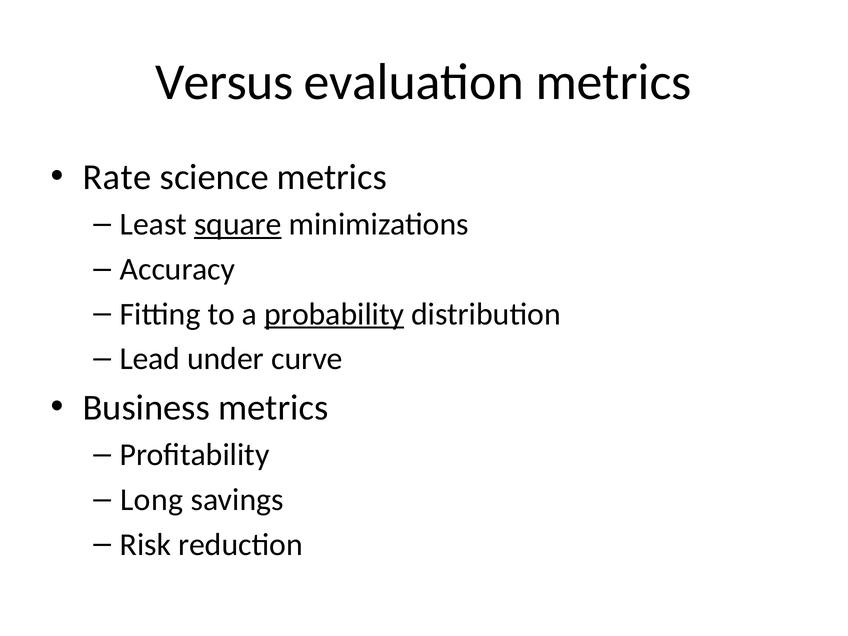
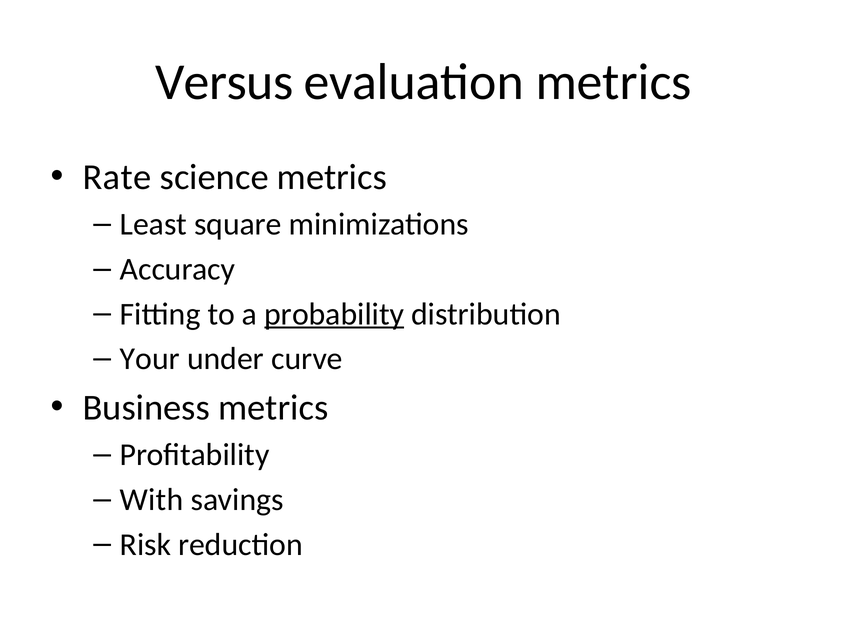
square underline: present -> none
Lead: Lead -> Your
Long: Long -> With
